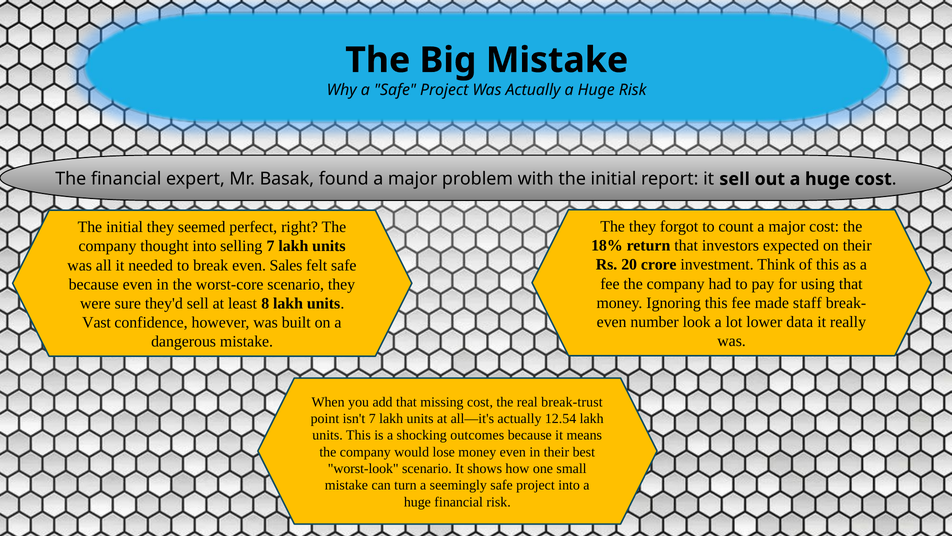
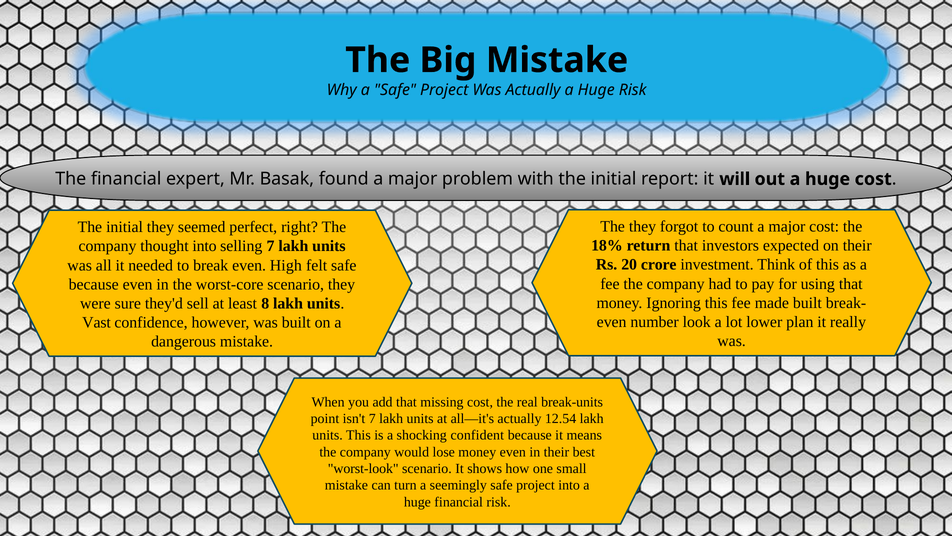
it sell: sell -> will
Sales: Sales -> High
made staff: staff -> built
data: data -> plan
break-trust: break-trust -> break-units
outcomes: outcomes -> confident
